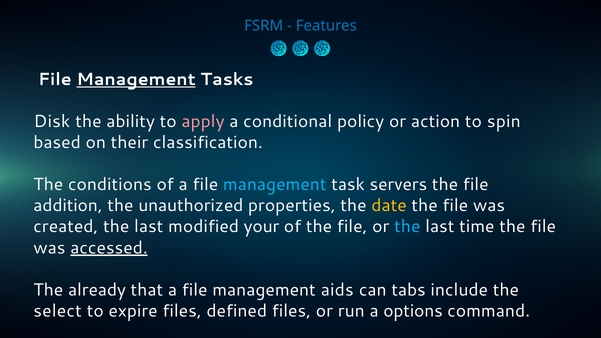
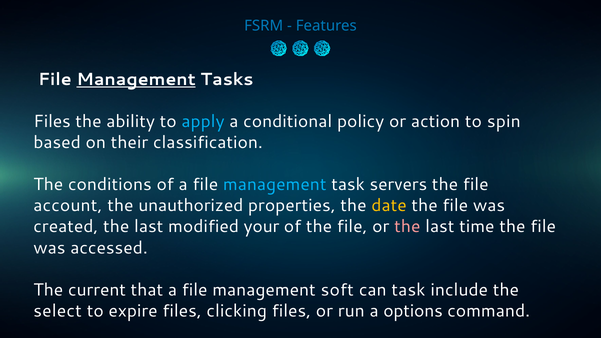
Disk at (52, 121): Disk -> Files
apply colour: pink -> light blue
addition: addition -> account
the at (407, 227) colour: light blue -> pink
accessed underline: present -> none
already: already -> current
aids: aids -> soft
can tabs: tabs -> task
defined: defined -> clicking
